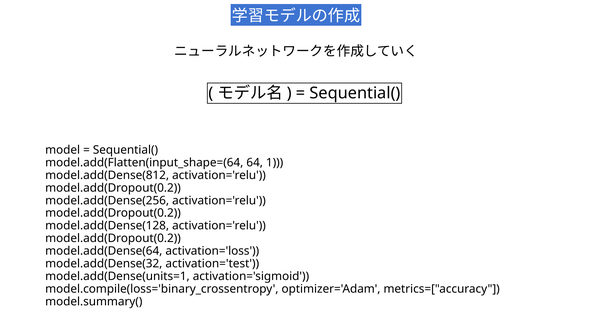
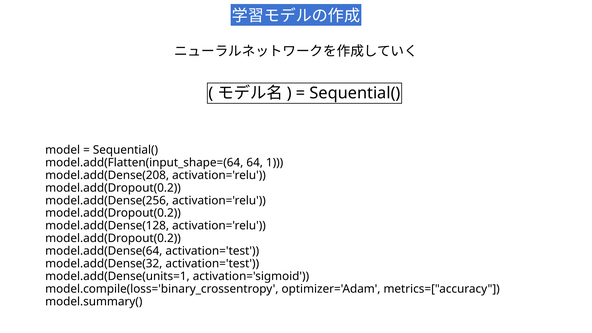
model.add(Dense(812: model.add(Dense(812 -> model.add(Dense(208
model.add(Dense(64 activation='loss: activation='loss -> activation='test
